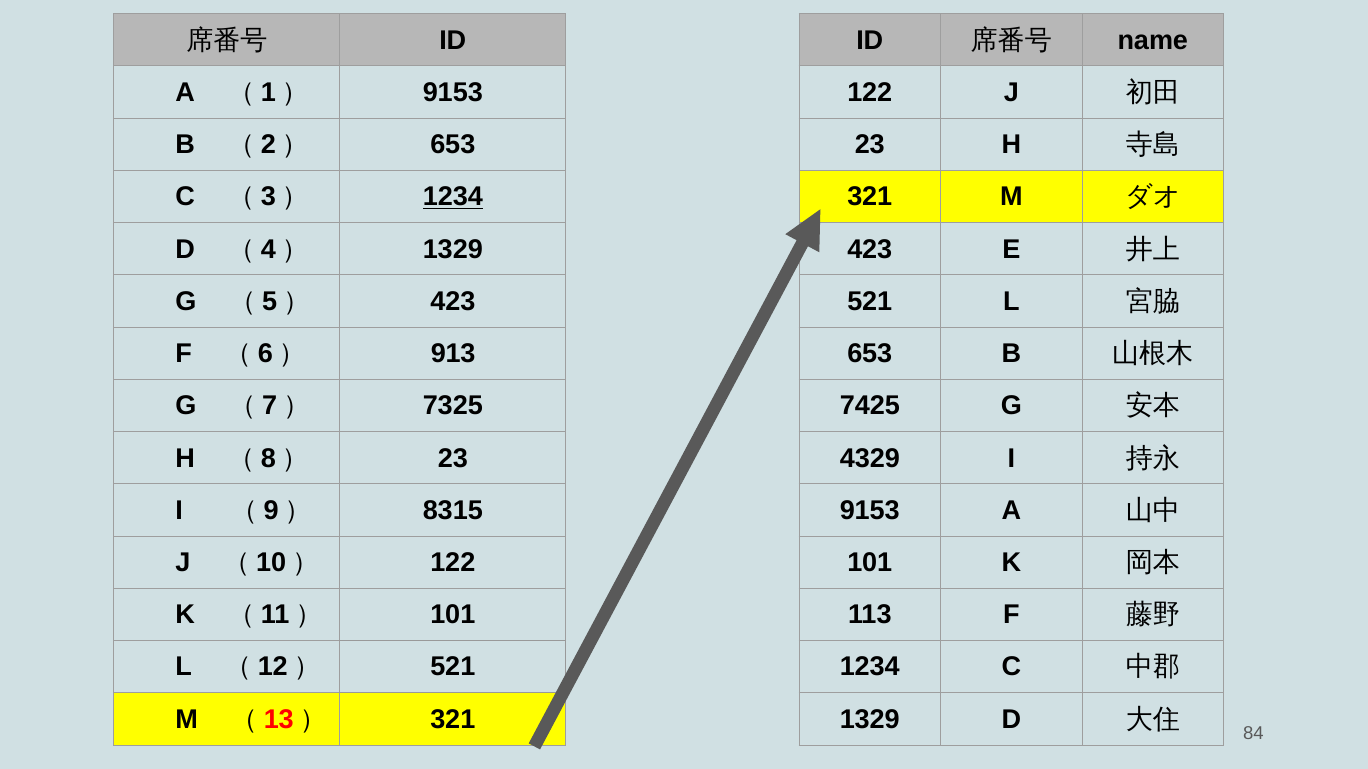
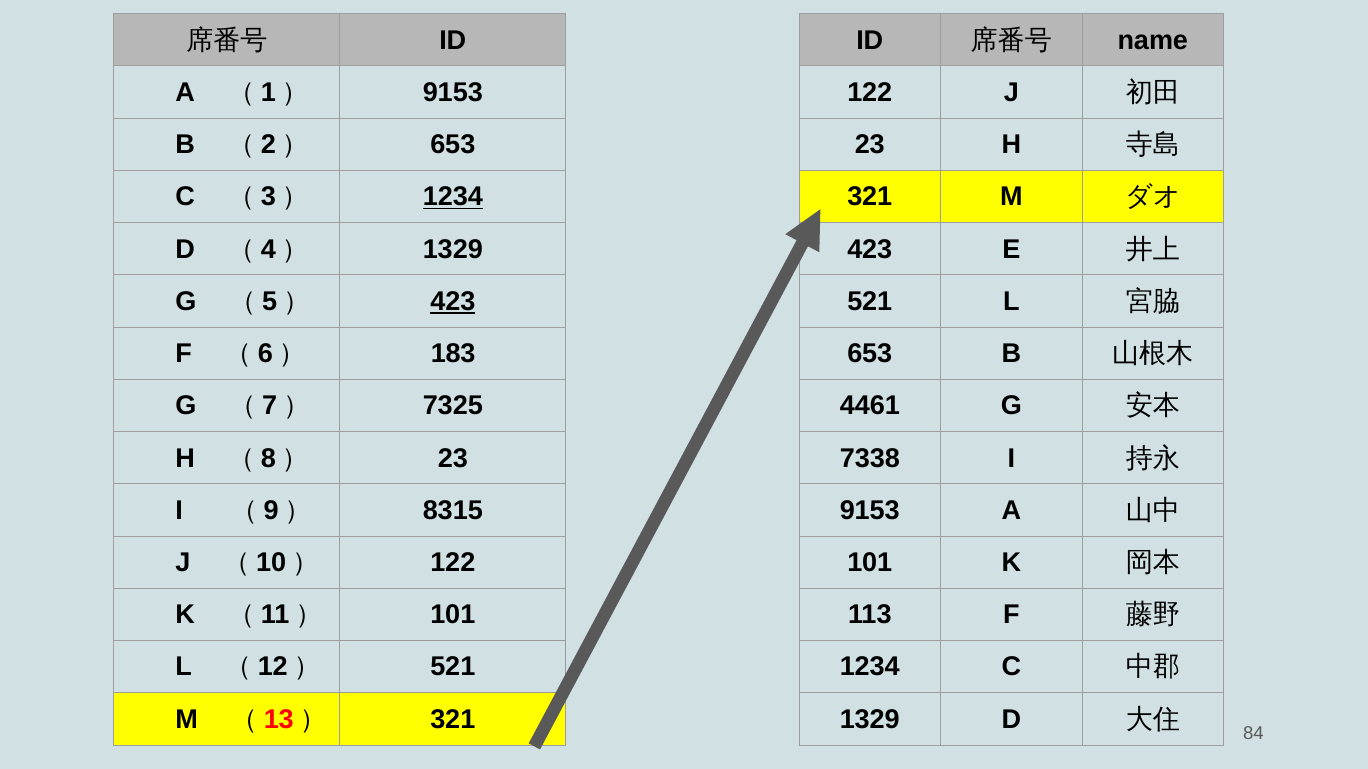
423 at (453, 302) underline: none -> present
913: 913 -> 183
7425: 7425 -> 4461
4329: 4329 -> 7338
